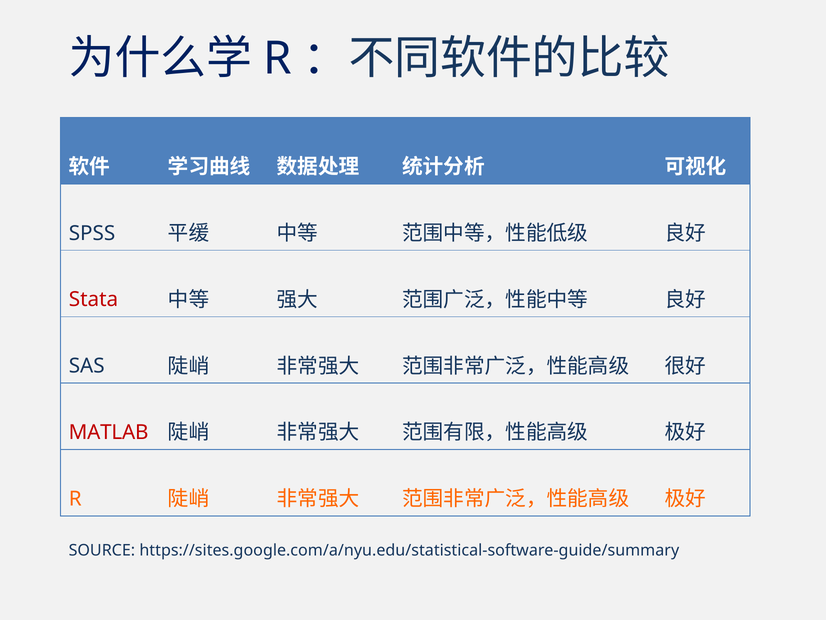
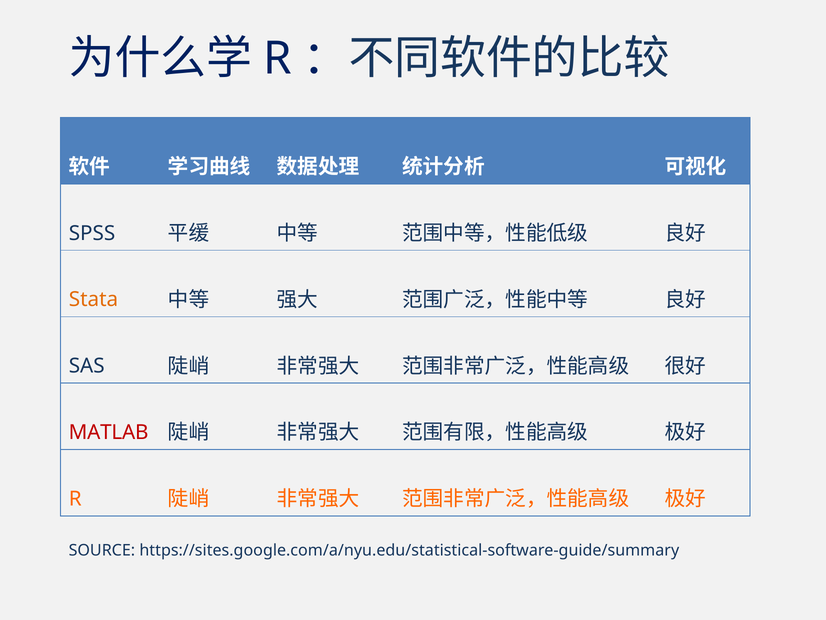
Stata colour: red -> orange
